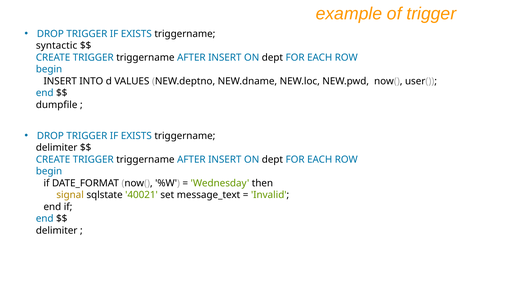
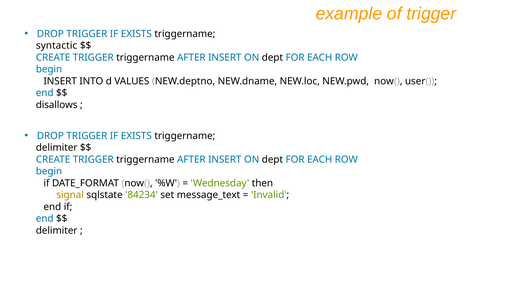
dumpfile: dumpfile -> disallows
40021: 40021 -> 84234
